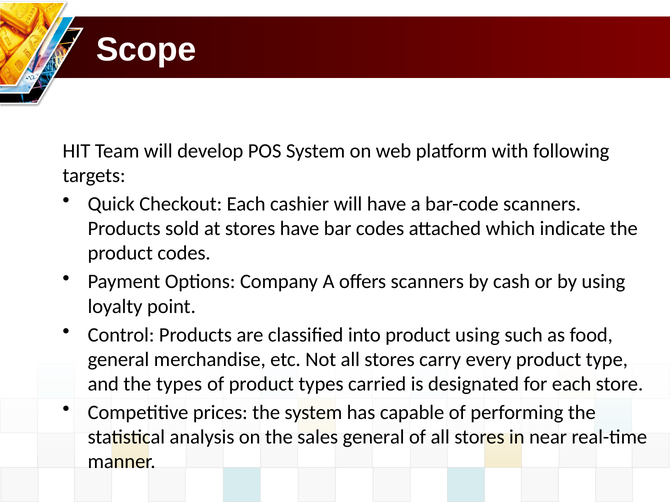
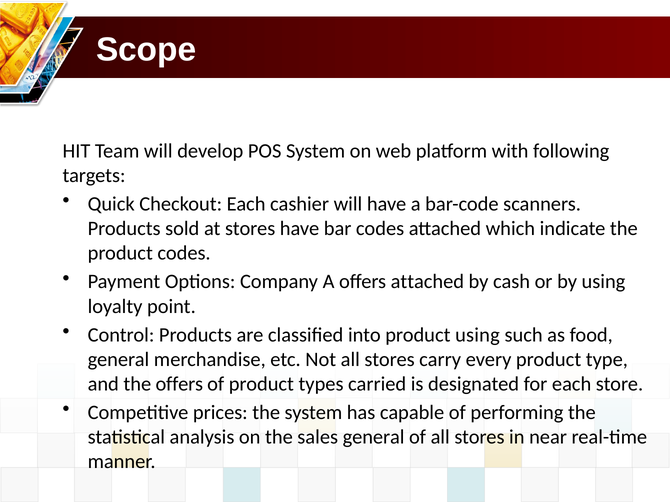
offers scanners: scanners -> attached
the types: types -> offers
